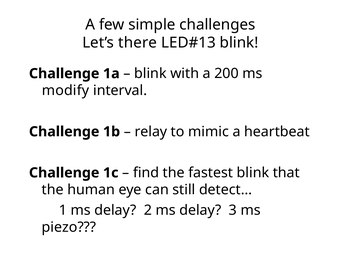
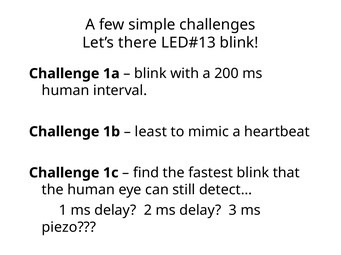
modify at (66, 91): modify -> human
relay: relay -> least
